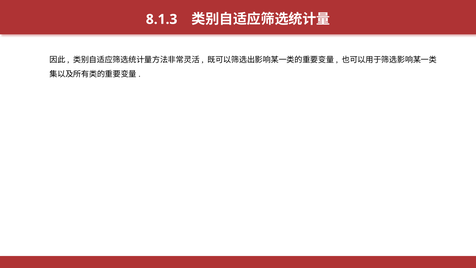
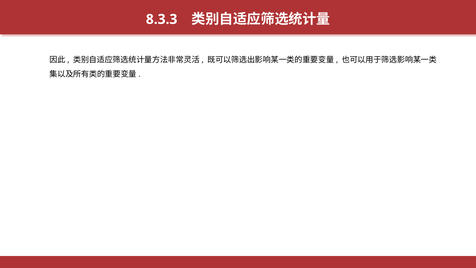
8.1.3: 8.1.3 -> 8.3.3
